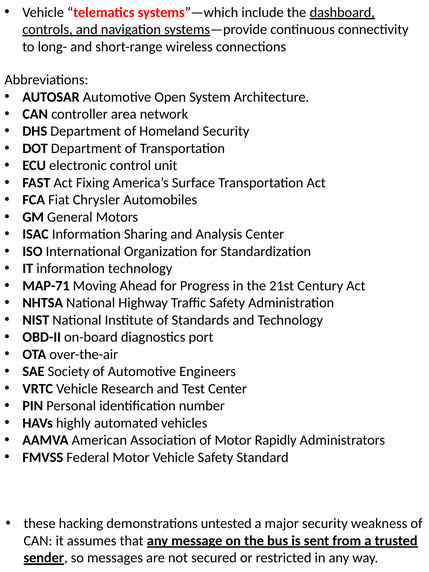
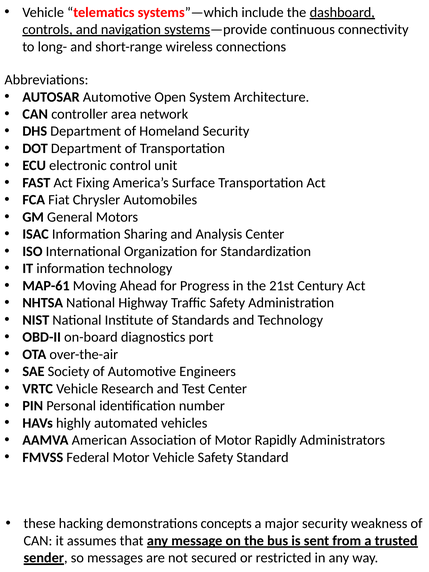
MAP-71: MAP-71 -> MAP-61
untested: untested -> concepts
